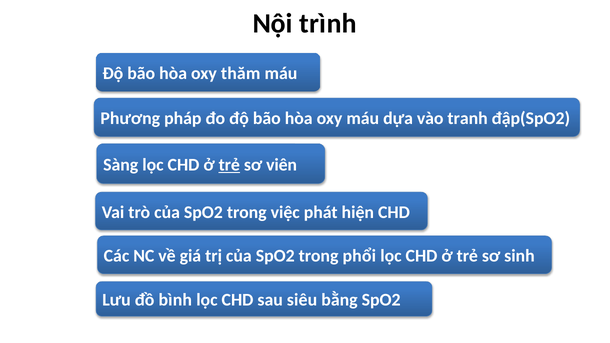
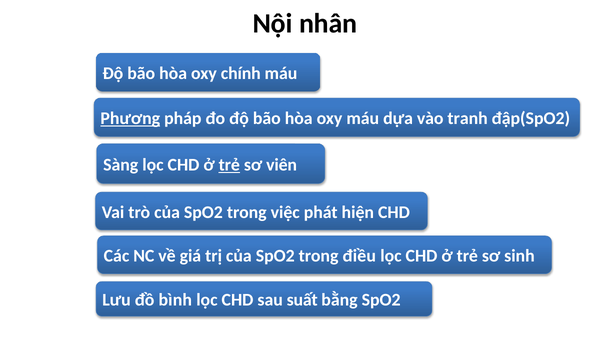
trình: trình -> nhân
thăm: thăm -> chính
Phương underline: none -> present
phổi: phổi -> điều
siêu: siêu -> suất
